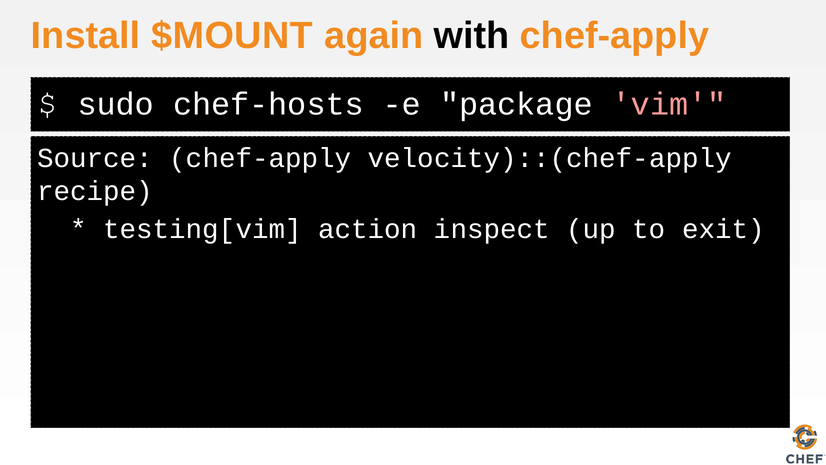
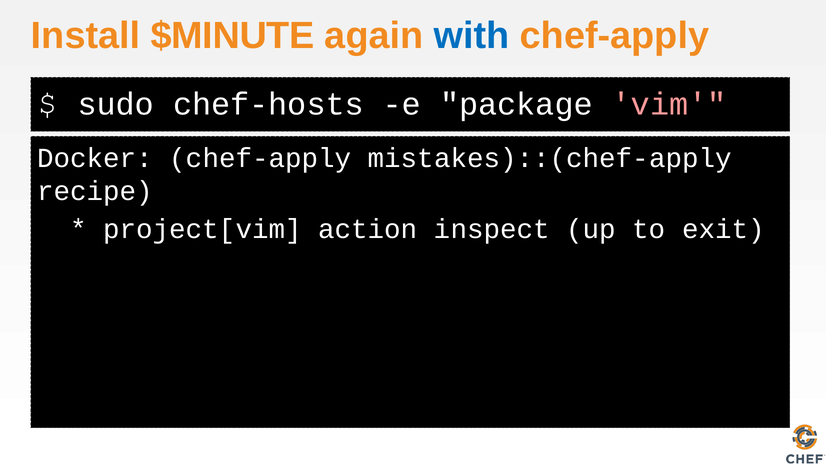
$MOUNT: $MOUNT -> $MINUTE
with colour: black -> blue
Source: Source -> Docker
velocity)::(chef-apply: velocity)::(chef-apply -> mistakes)::(chef-apply
testing[vim: testing[vim -> project[vim
